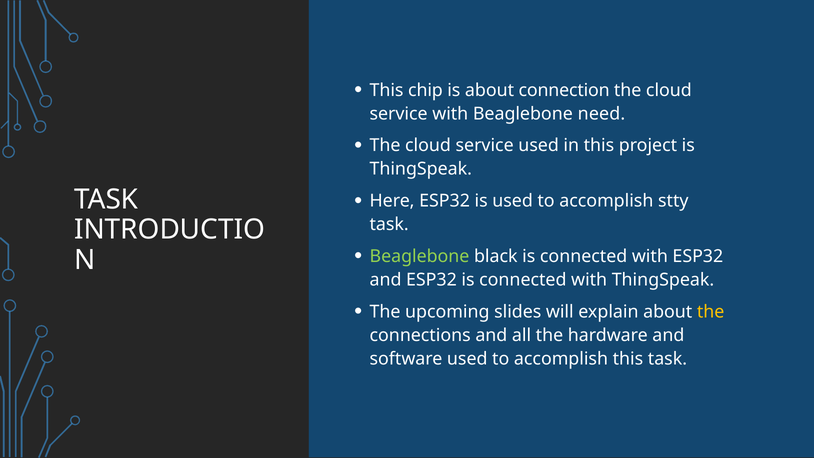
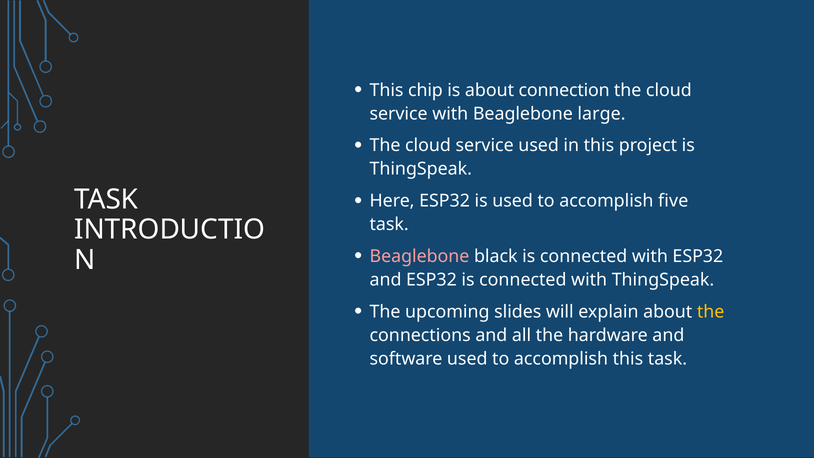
need: need -> large
stty: stty -> five
Beaglebone at (419, 256) colour: light green -> pink
